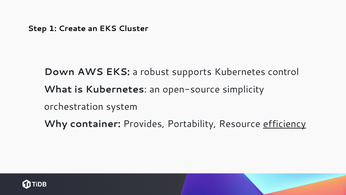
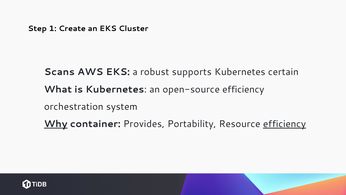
Down: Down -> Scans
control: control -> certain
open-source simplicity: simplicity -> efficiency
Why underline: none -> present
